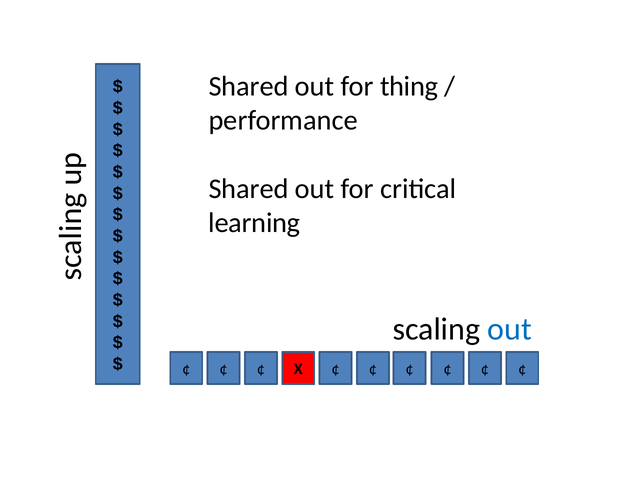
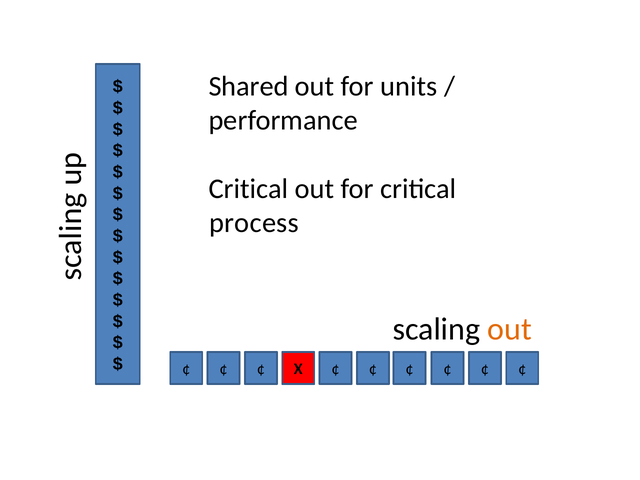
thing: thing -> units
Shared at (249, 189): Shared -> Critical
learning: learning -> process
out at (510, 329) colour: blue -> orange
